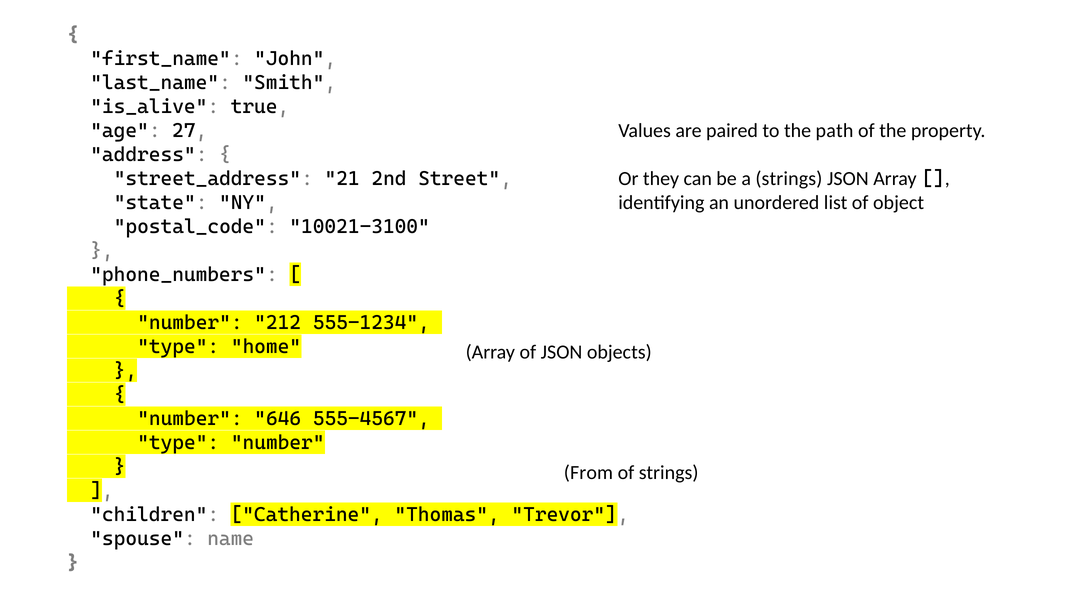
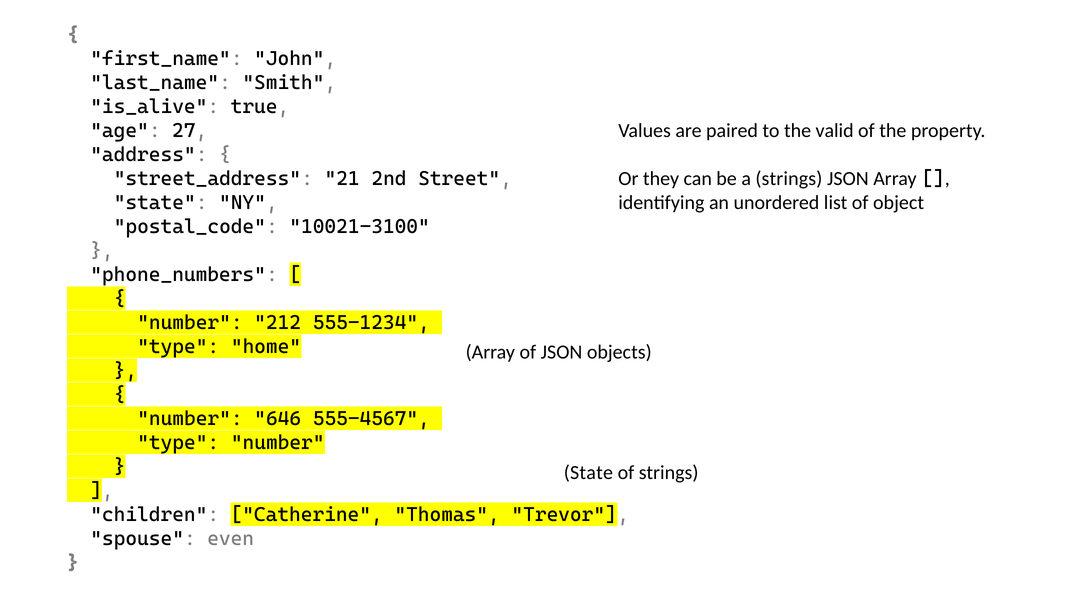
path: path -> valid
From at (588, 473): From -> State
name: name -> even
